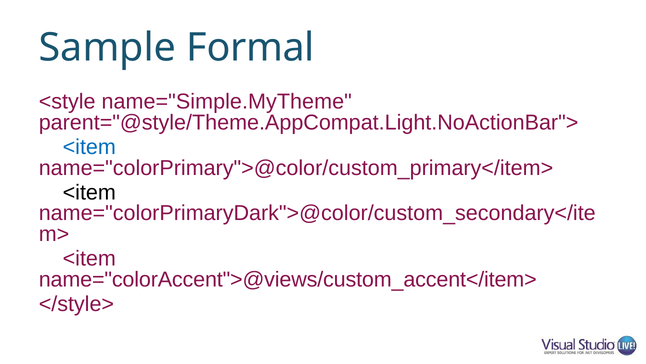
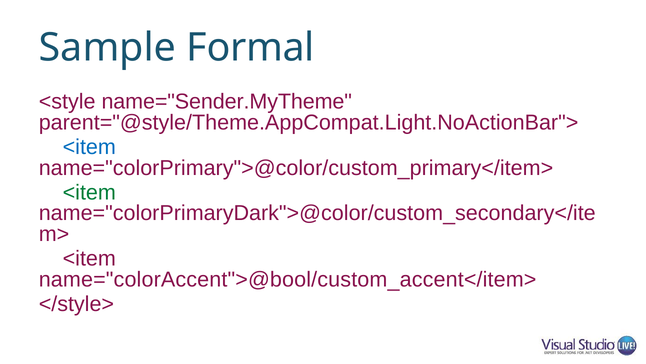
name="Simple.MyTheme: name="Simple.MyTheme -> name="Sender.MyTheme
<item at (89, 192) colour: black -> green
name="colorAccent">@views/custom_accent</item>: name="colorAccent">@views/custom_accent</item> -> name="colorAccent">@bool/custom_accent</item>
